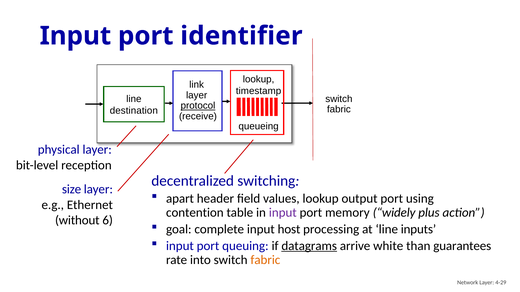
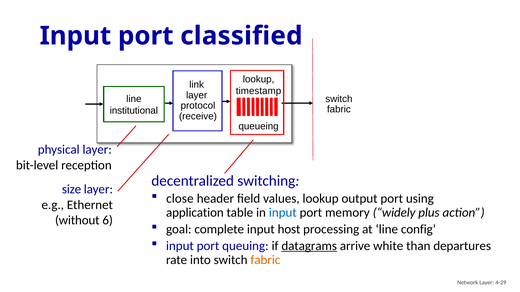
identifier: identifier -> classified
protocol underline: present -> none
destination: destination -> institutional
apart: apart -> close
contention: contention -> application
input at (283, 213) colour: purple -> blue
inputs: inputs -> config
guarantees: guarantees -> departures
